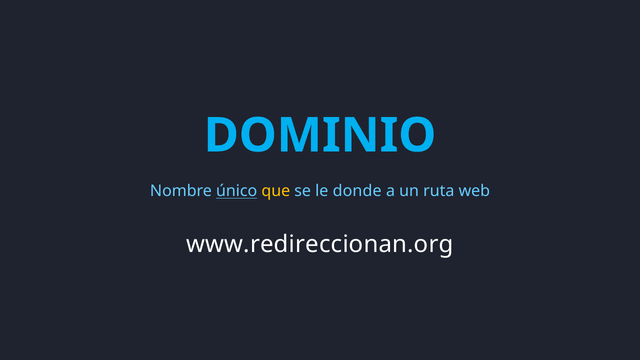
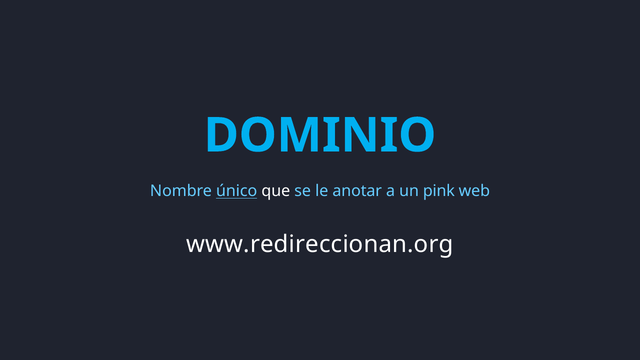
que colour: yellow -> white
donde: donde -> anotar
ruta: ruta -> pink
